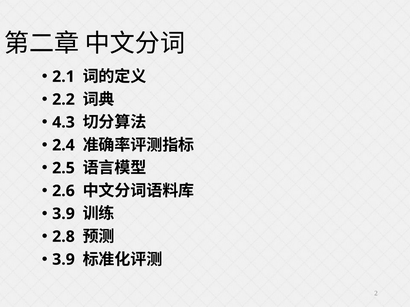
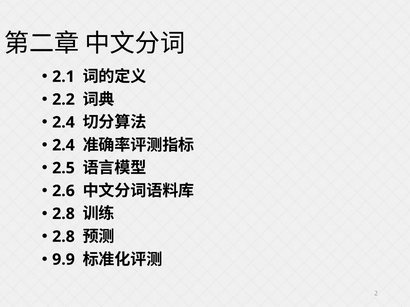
4.3 at (63, 123): 4.3 -> 2.4
3.9 at (63, 214): 3.9 -> 2.8
3.9 at (63, 260): 3.9 -> 9.9
